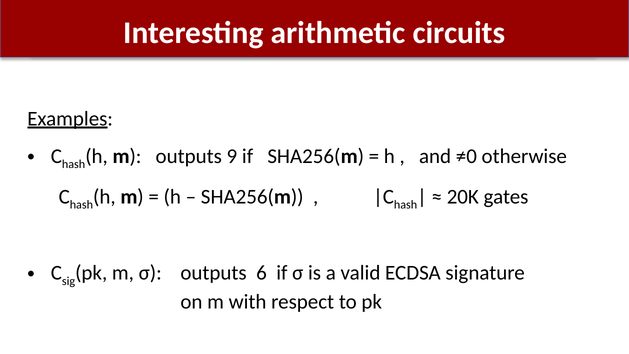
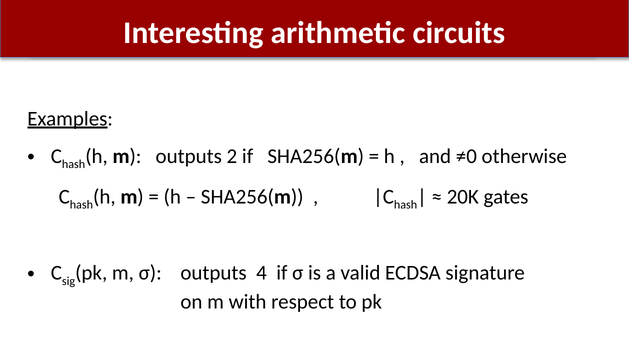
9: 9 -> 2
6: 6 -> 4
